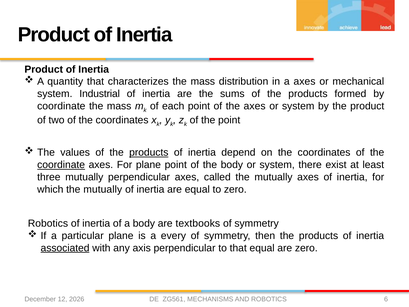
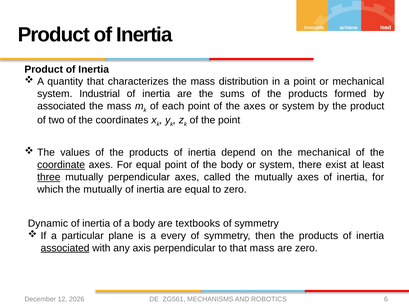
a axes: axes -> point
coordinate at (61, 106): coordinate -> associated
products at (149, 152) underline: present -> none
on the coordinates: coordinates -> mechanical
For plane: plane -> equal
three underline: none -> present
Robotics at (48, 223): Robotics -> Dynamic
that equal: equal -> mass
